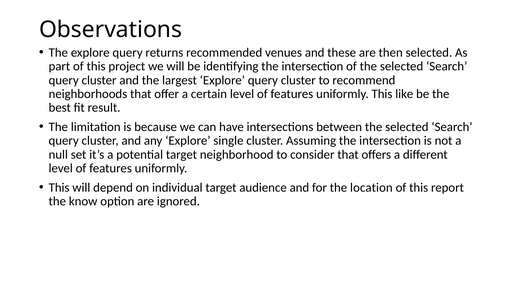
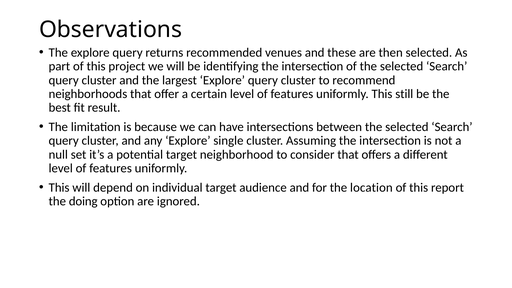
like: like -> still
know: know -> doing
